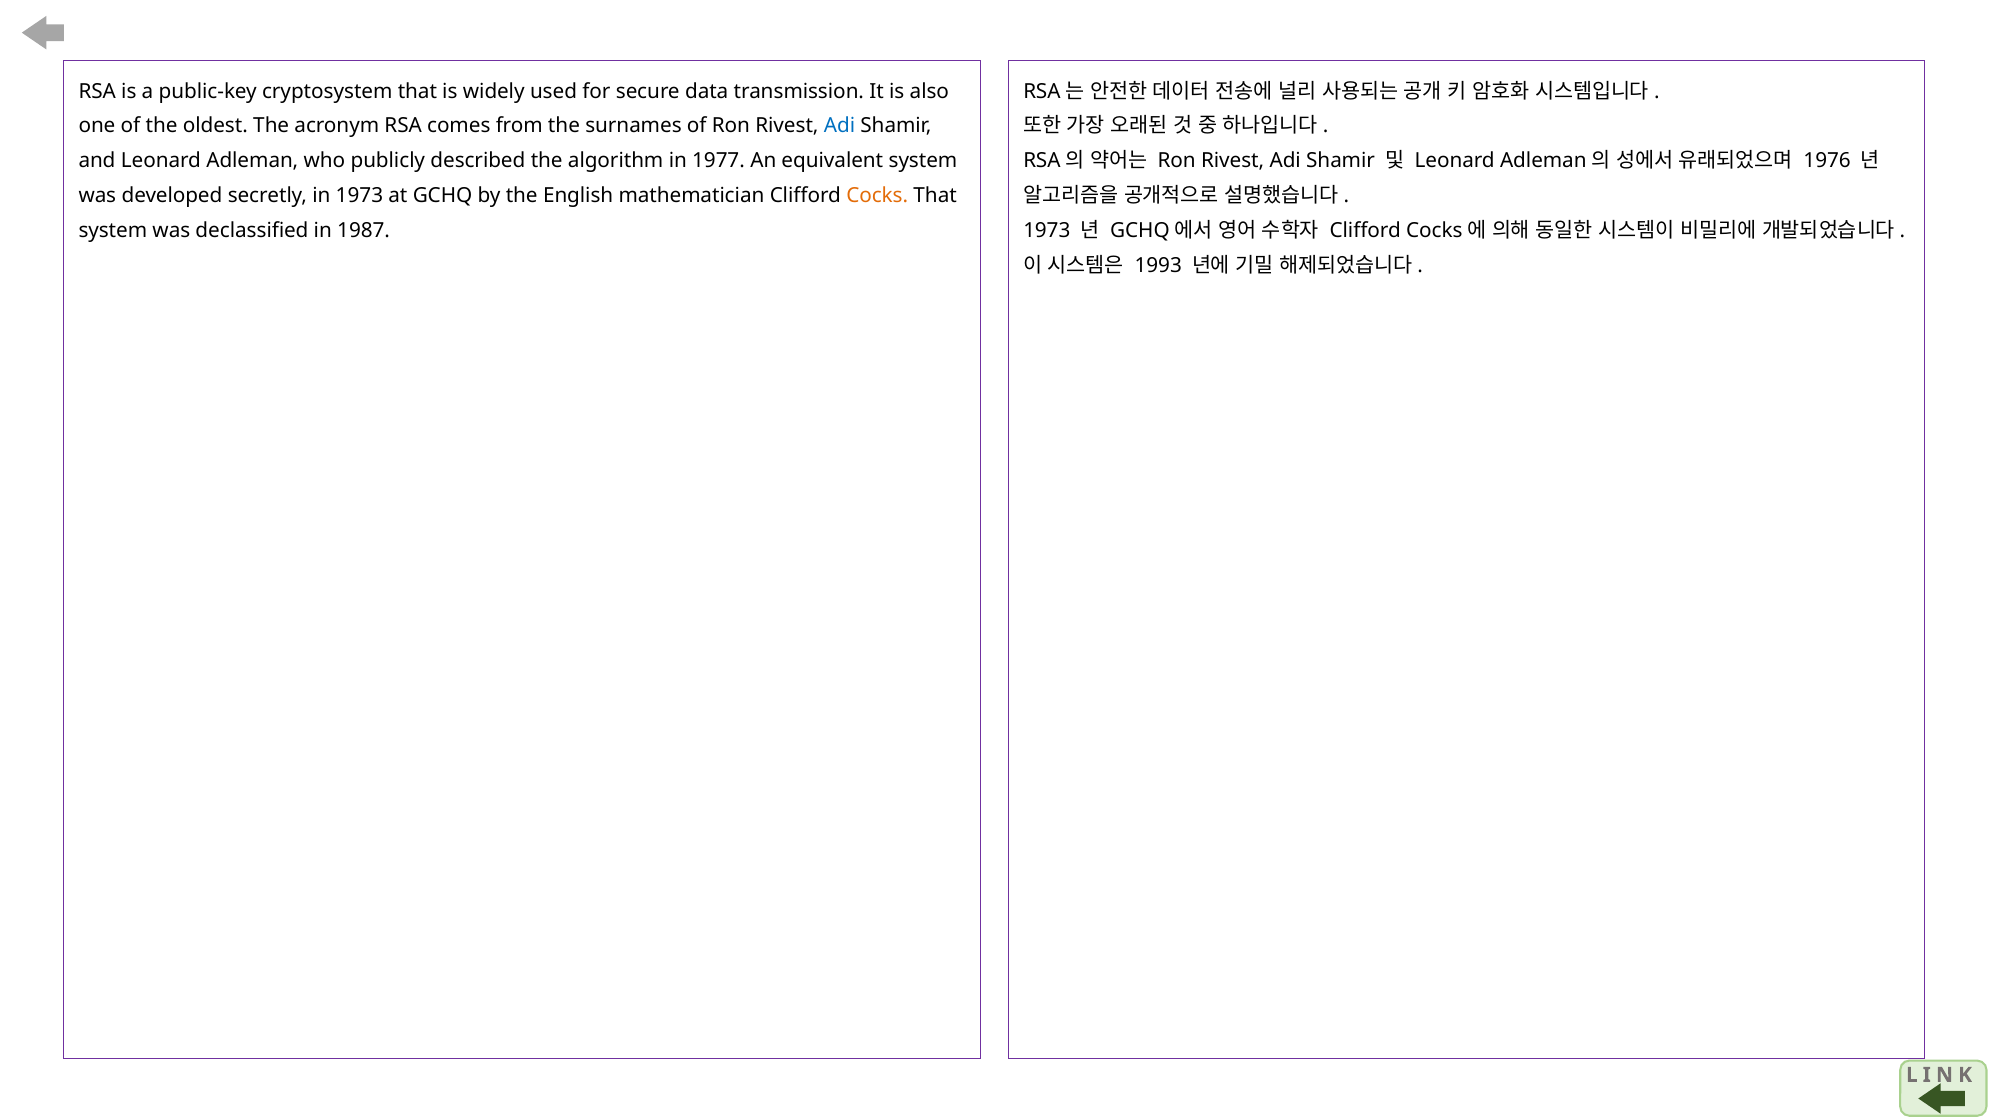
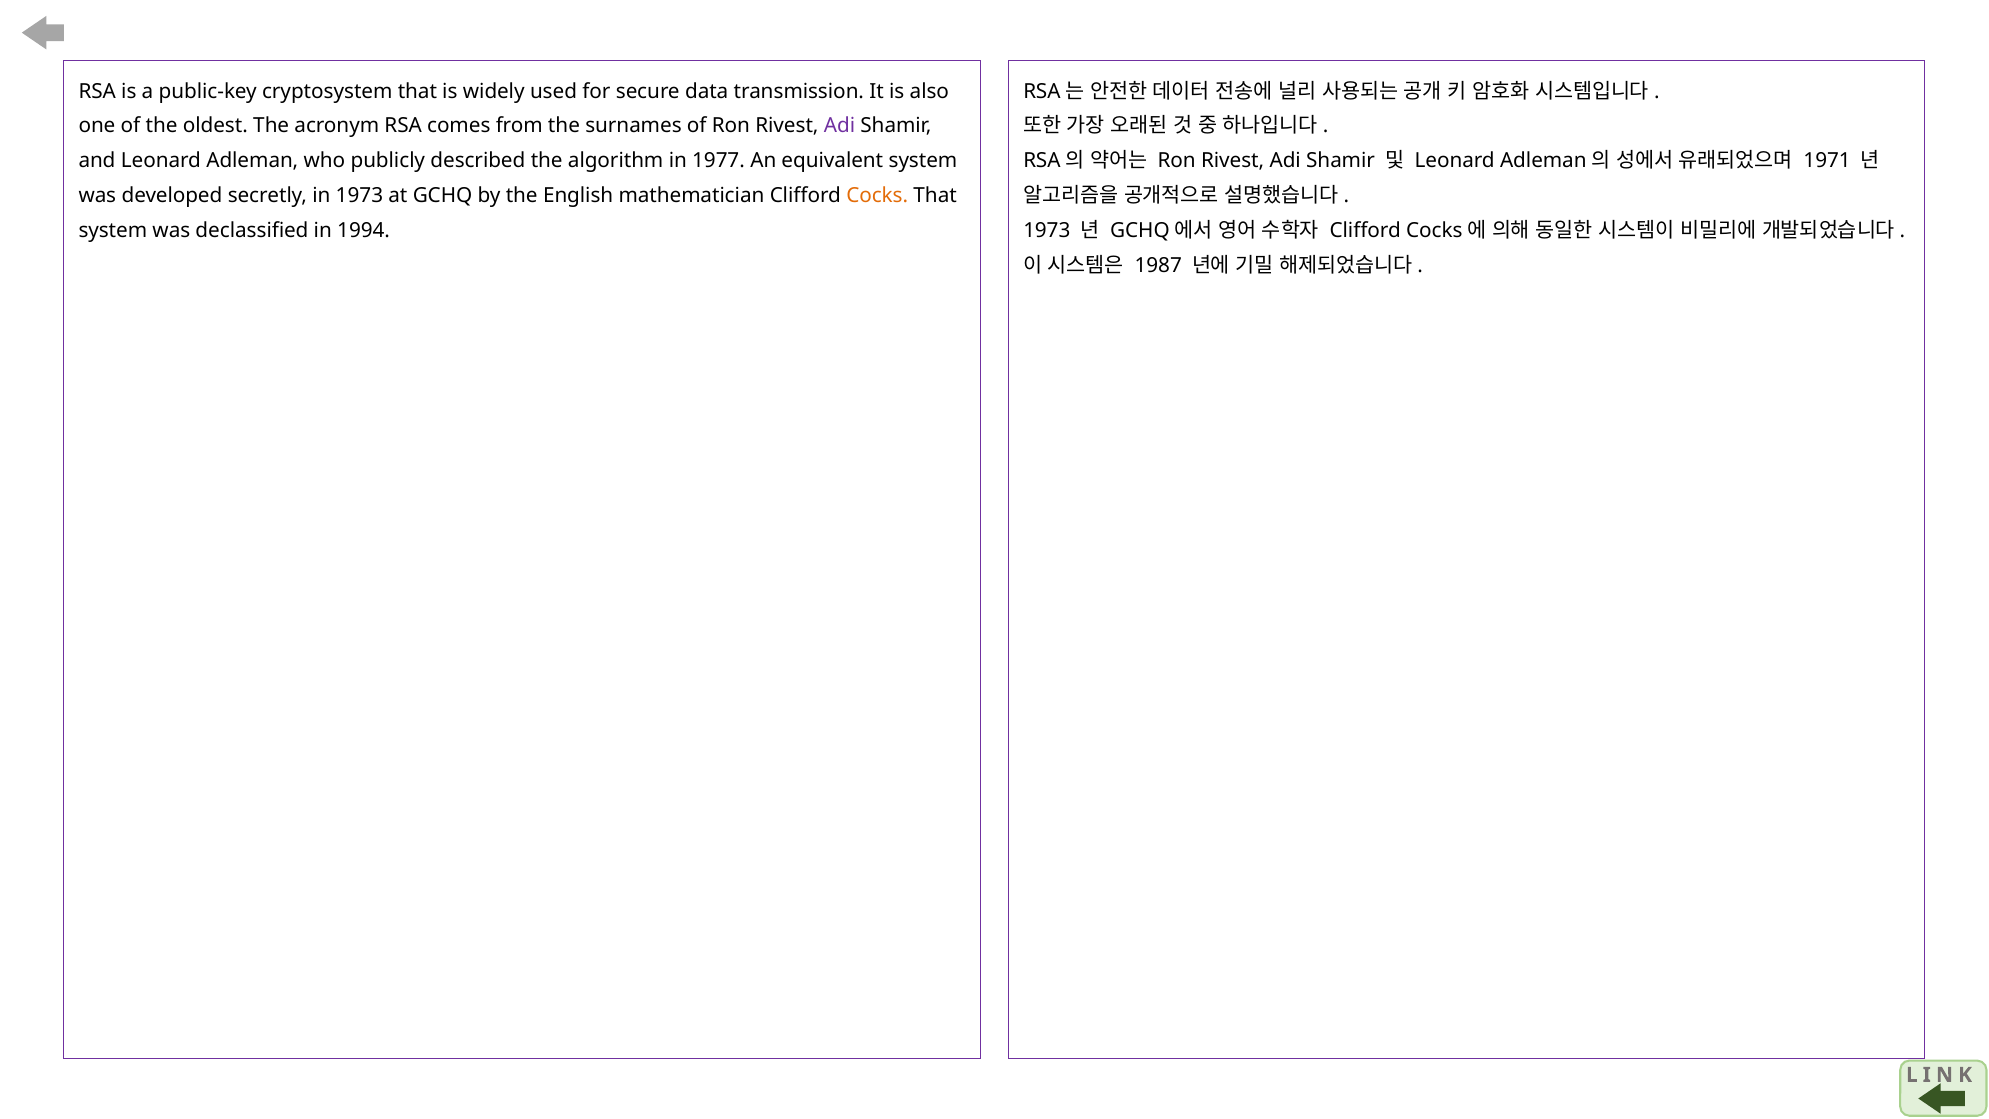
Adi at (840, 126) colour: blue -> purple
1976: 1976 -> 1971
1987: 1987 -> 1994
1993: 1993 -> 1987
